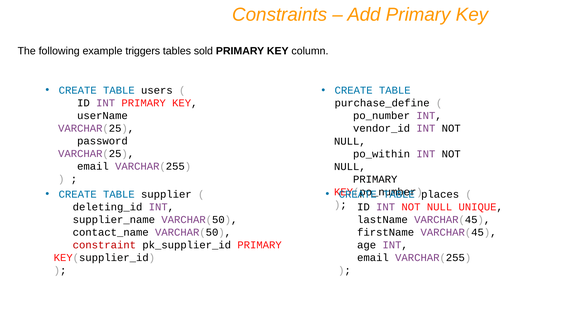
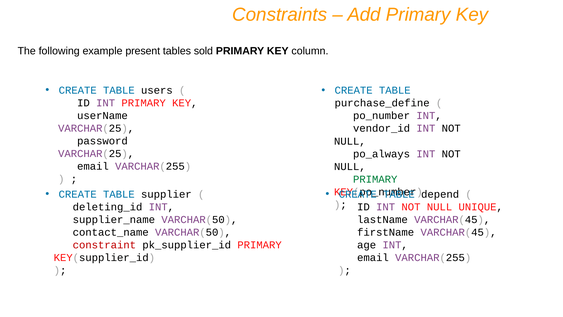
triggers: triggers -> present
po_within: po_within -> po_always
PRIMARY at (375, 179) colour: black -> green
places: places -> depend
